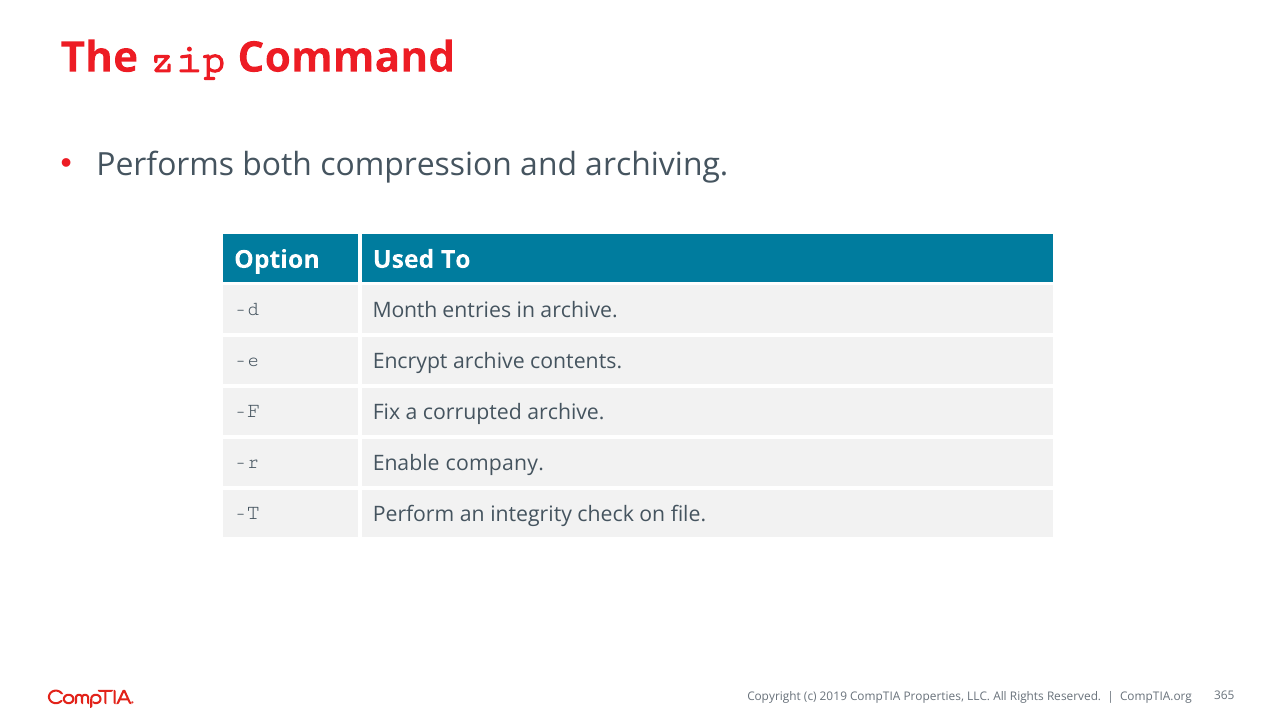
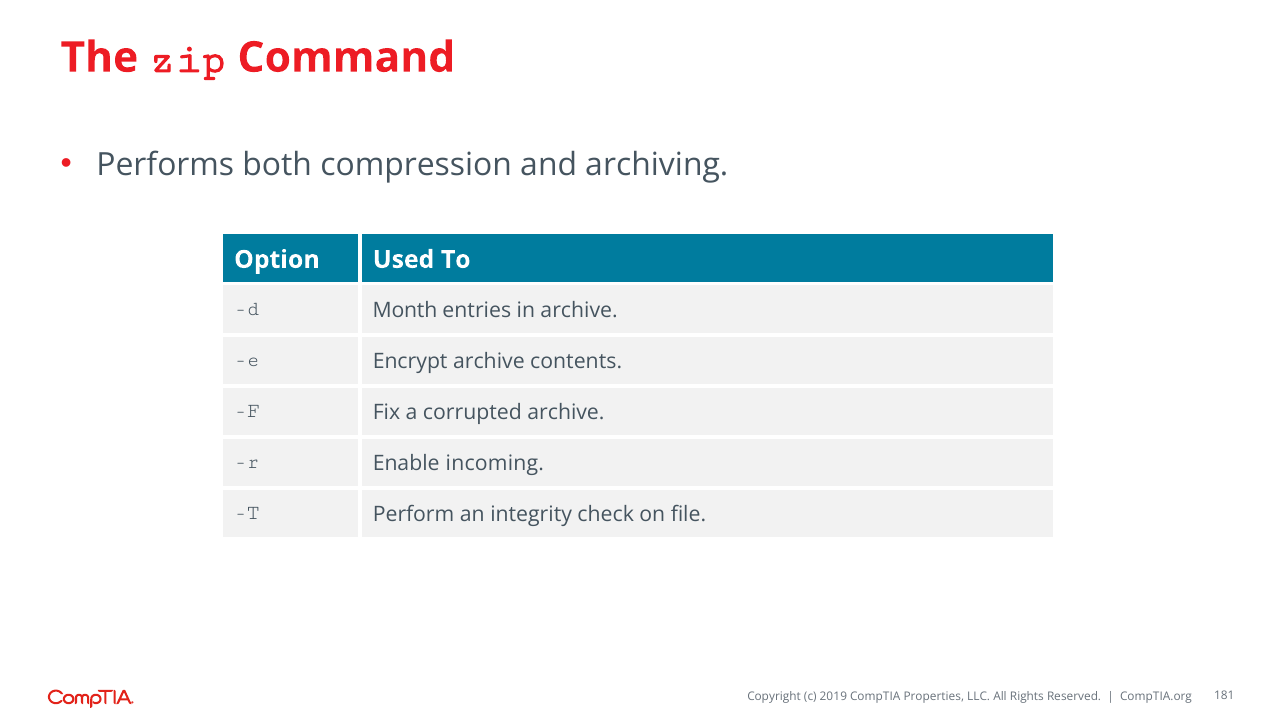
company: company -> incoming
365: 365 -> 181
